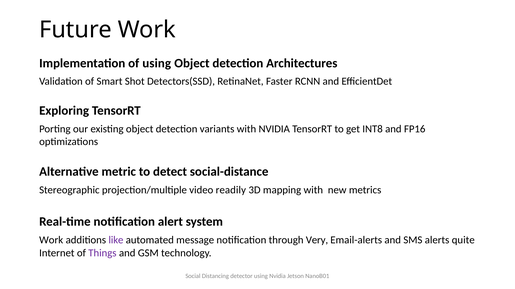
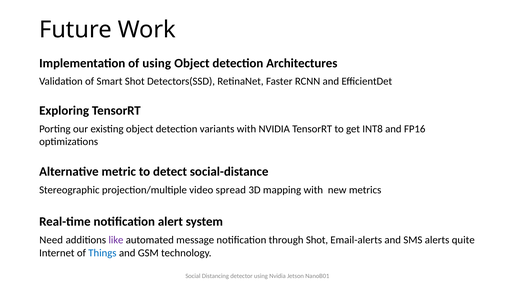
readily: readily -> spread
Work at (51, 241): Work -> Need
through Very: Very -> Shot
Things colour: purple -> blue
